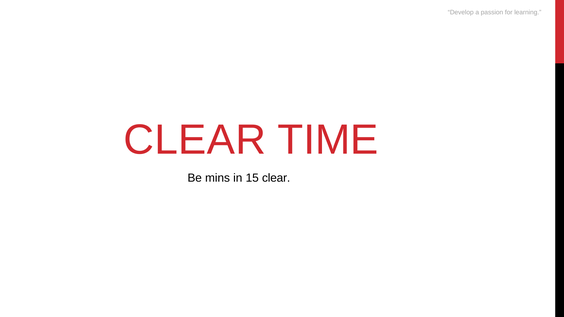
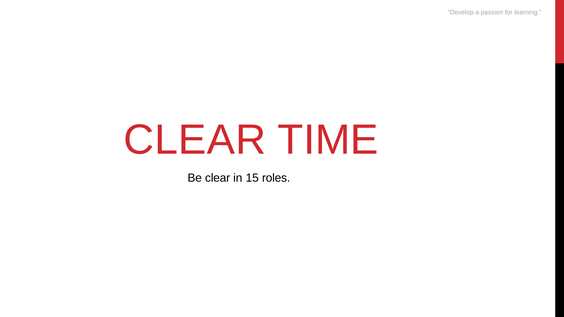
Be mins: mins -> clear
15 clear: clear -> roles
